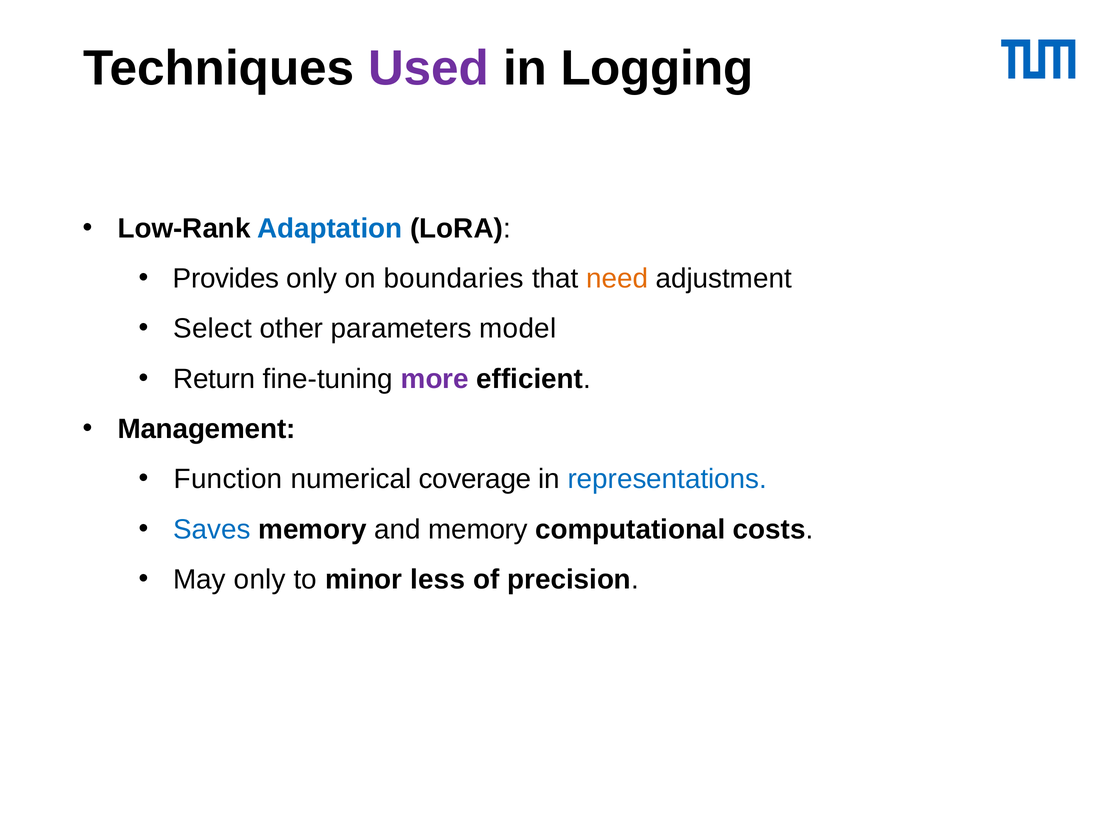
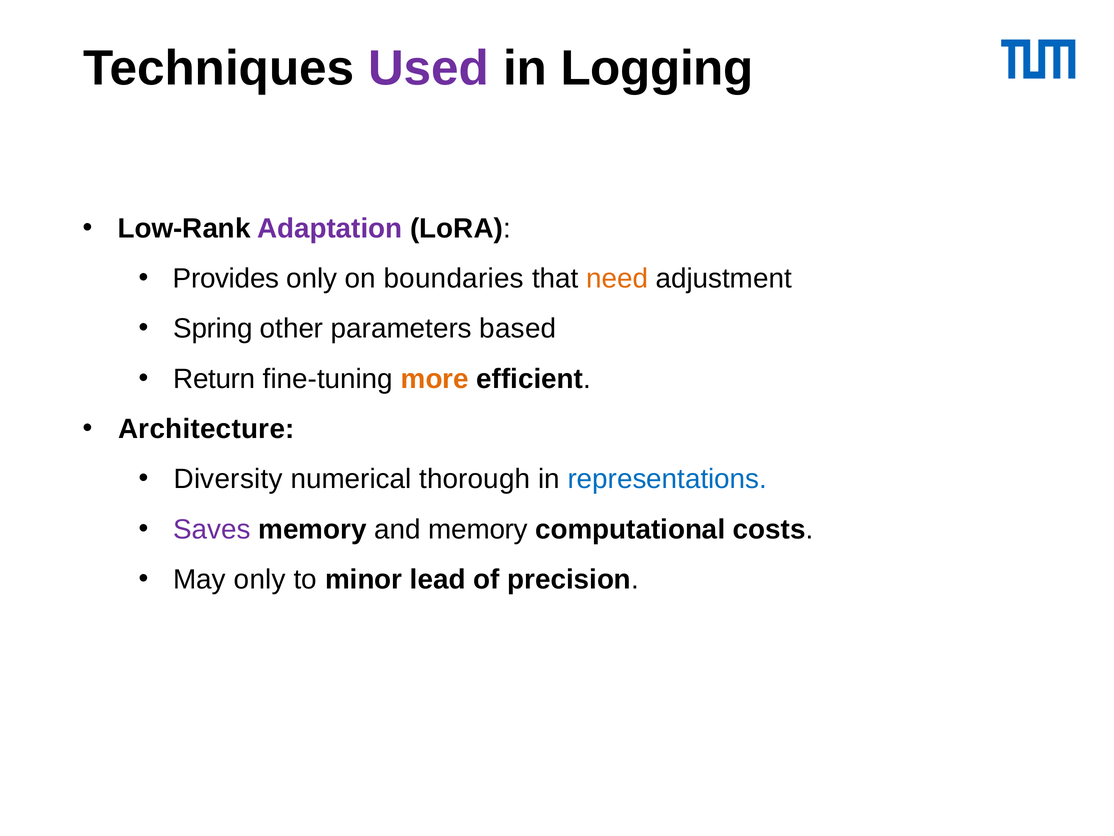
Adaptation colour: blue -> purple
Select: Select -> Spring
model: model -> based
more colour: purple -> orange
Management: Management -> Architecture
Function: Function -> Diversity
coverage: coverage -> thorough
Saves colour: blue -> purple
less: less -> lead
